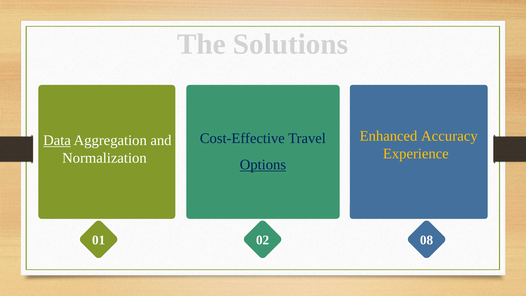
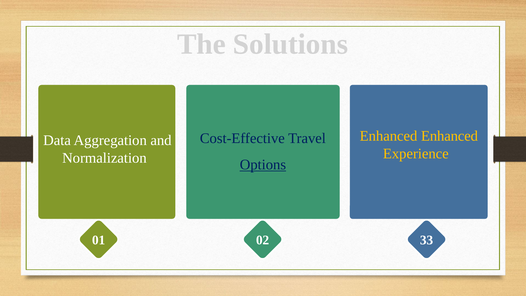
Enhanced Accuracy: Accuracy -> Enhanced
Data underline: present -> none
08: 08 -> 33
